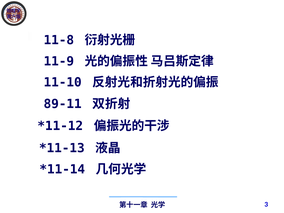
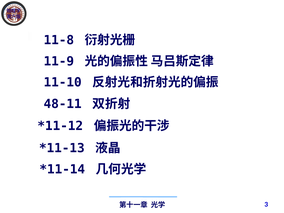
89-11: 89-11 -> 48-11
